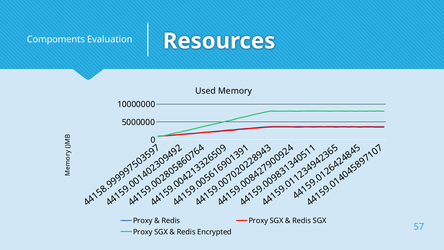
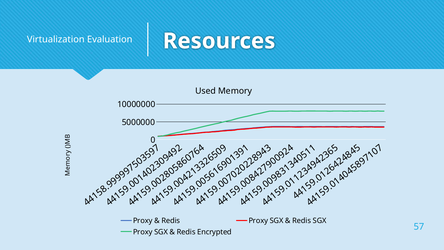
Compoments: Compoments -> Virtualization
